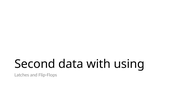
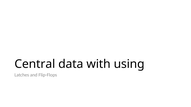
Second: Second -> Central
